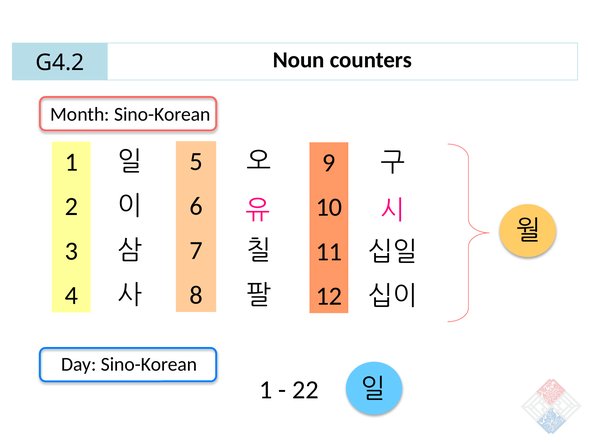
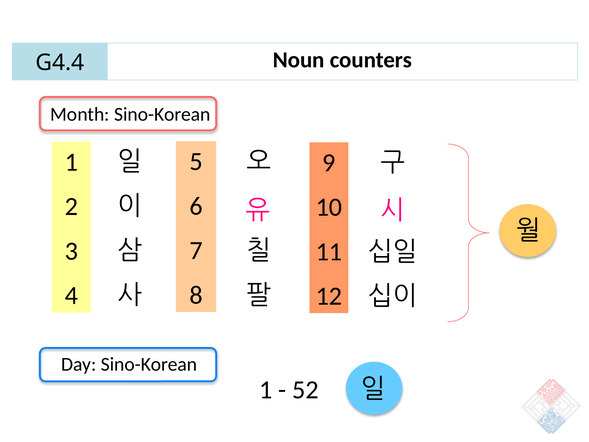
G4.2: G4.2 -> G4.4
22: 22 -> 52
